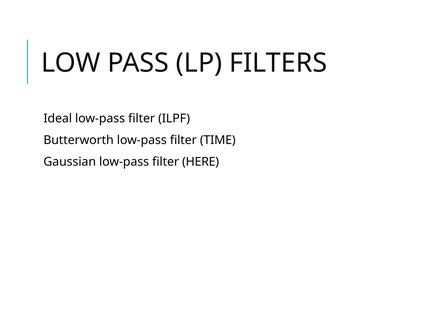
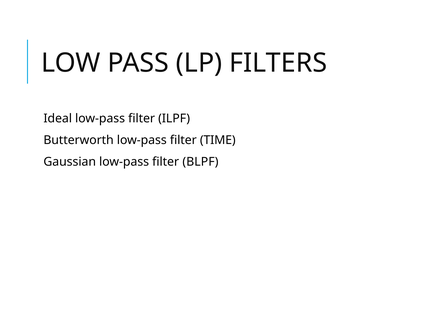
HERE: HERE -> BLPF
